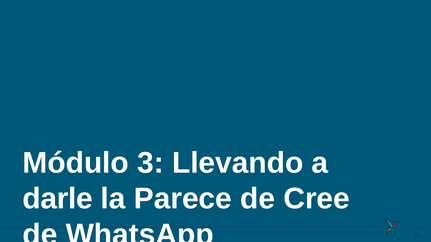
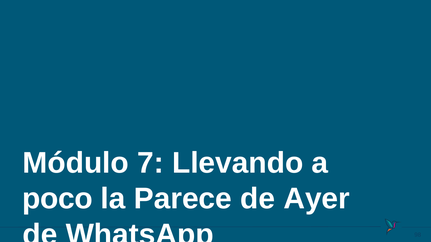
3: 3 -> 7
darle: darle -> poco
Cree: Cree -> Ayer
